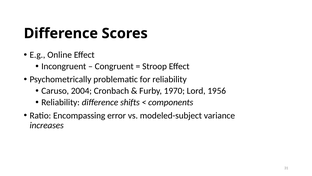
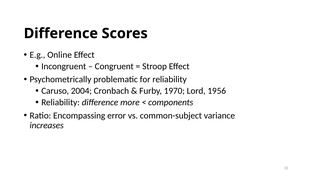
shifts: shifts -> more
modeled-subject: modeled-subject -> common-subject
